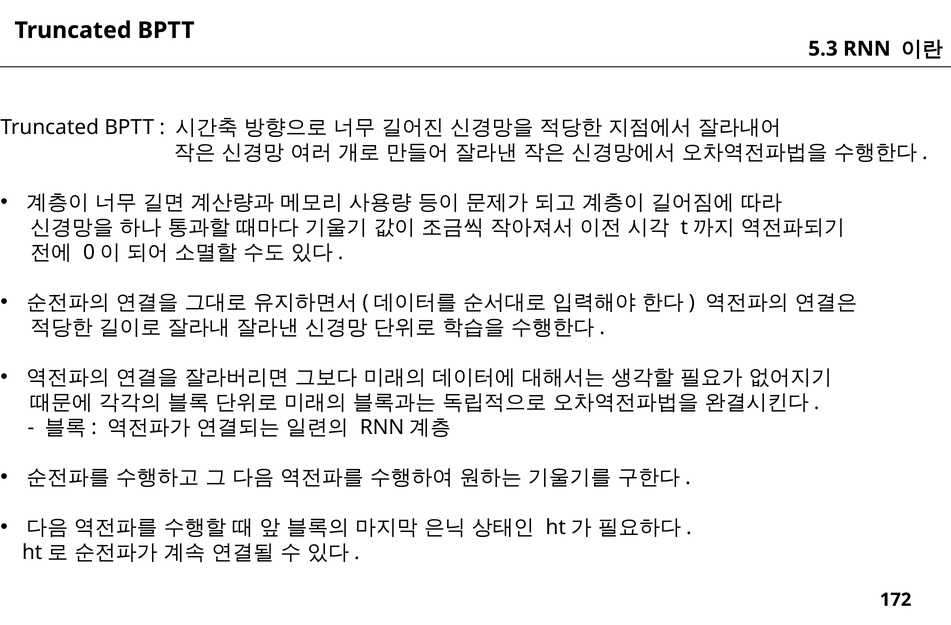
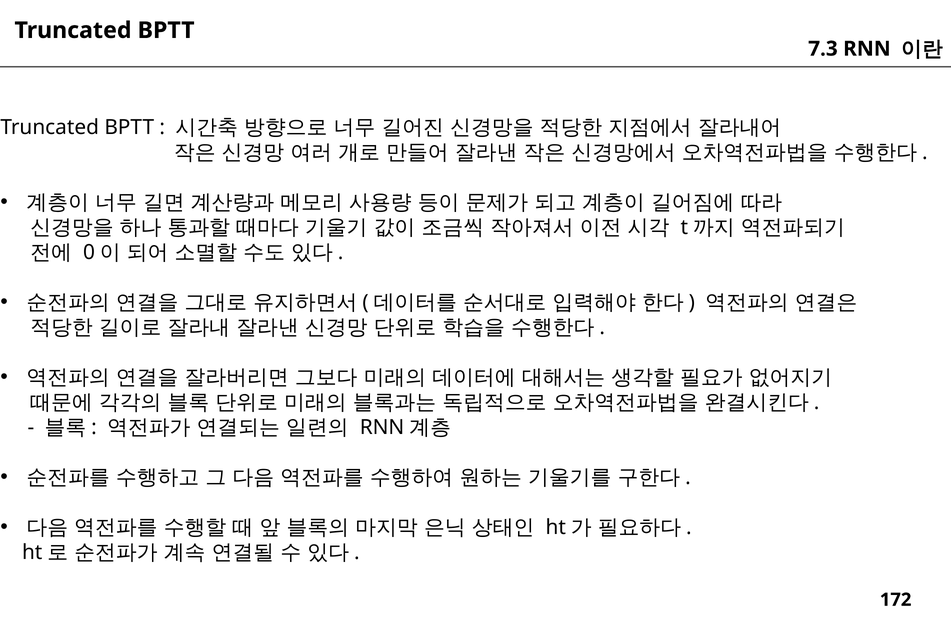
5.3: 5.3 -> 7.3
